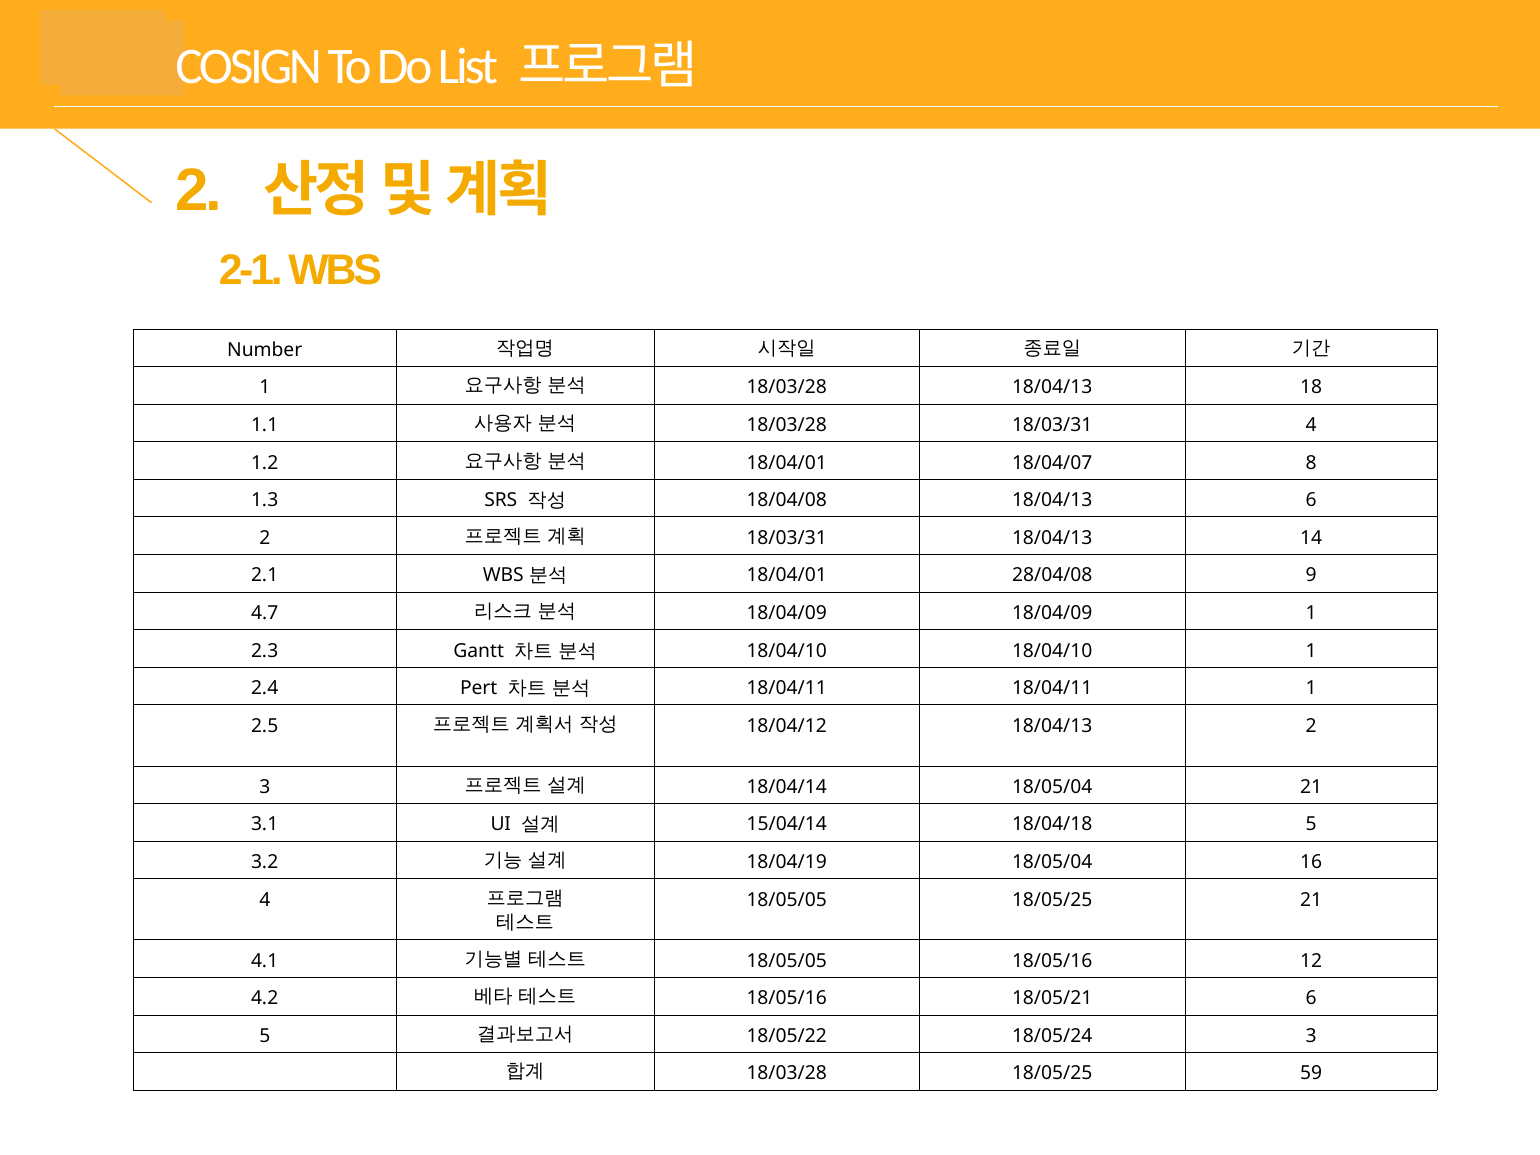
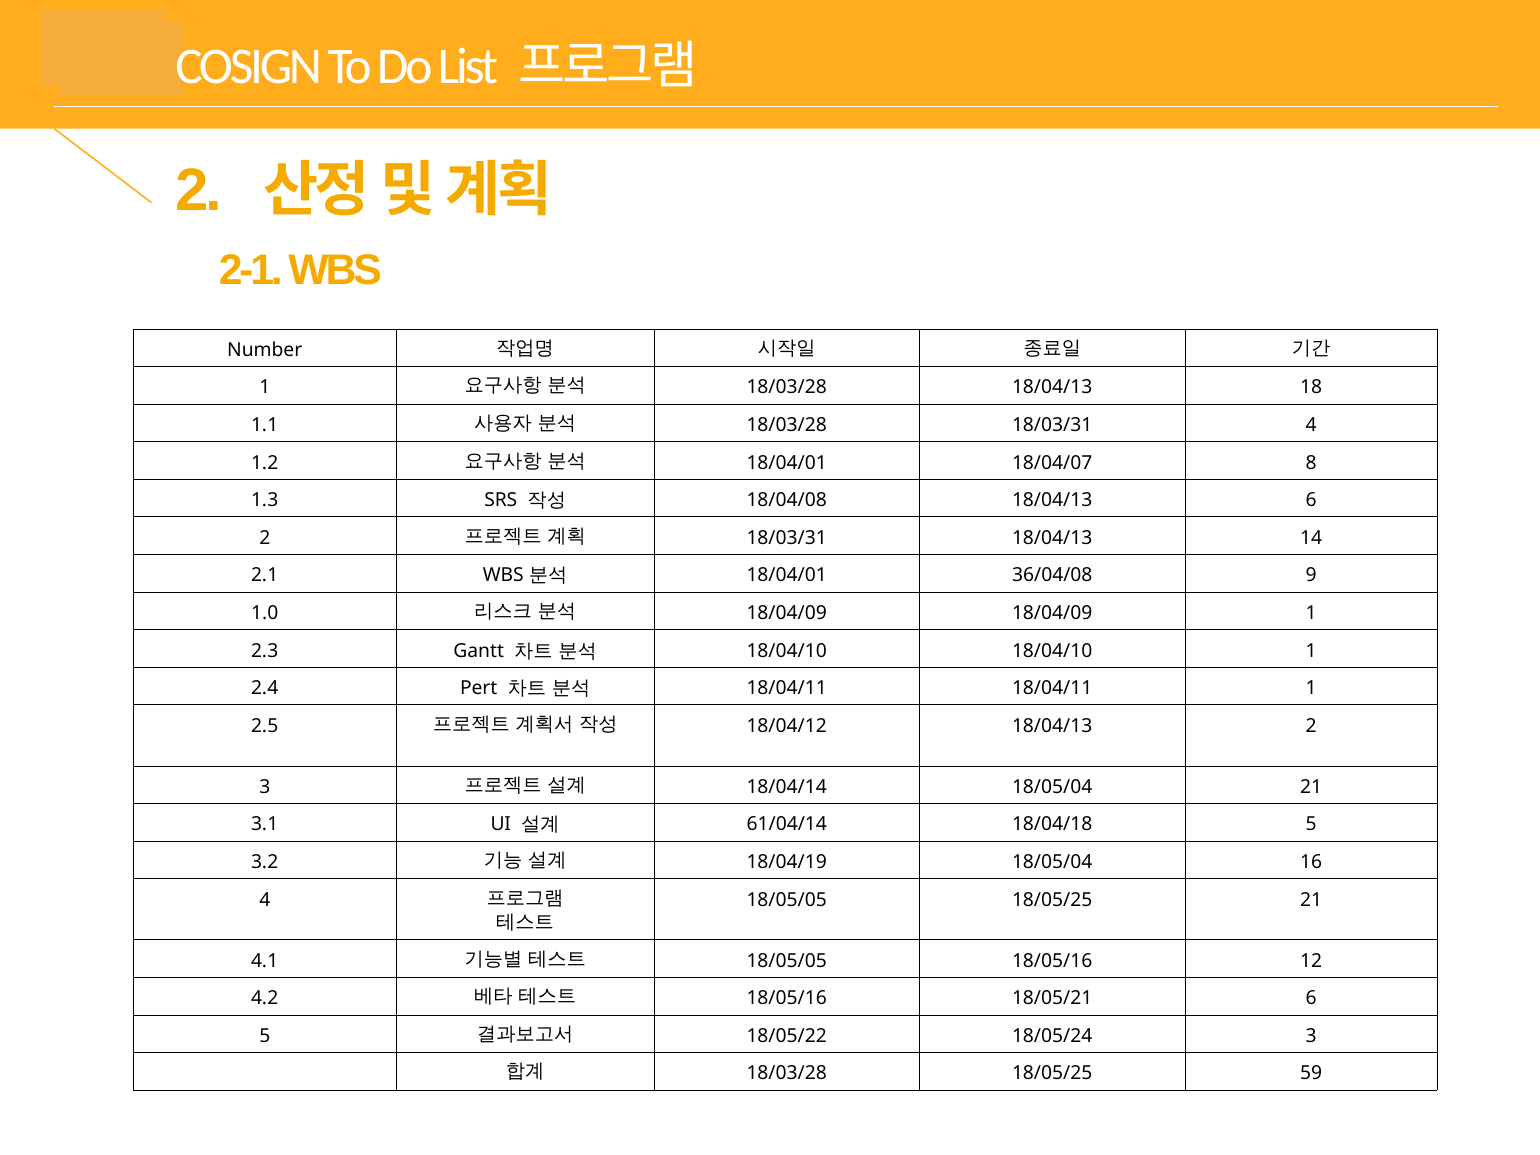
28/04/08: 28/04/08 -> 36/04/08
4.7: 4.7 -> 1.0
15/04/14: 15/04/14 -> 61/04/14
